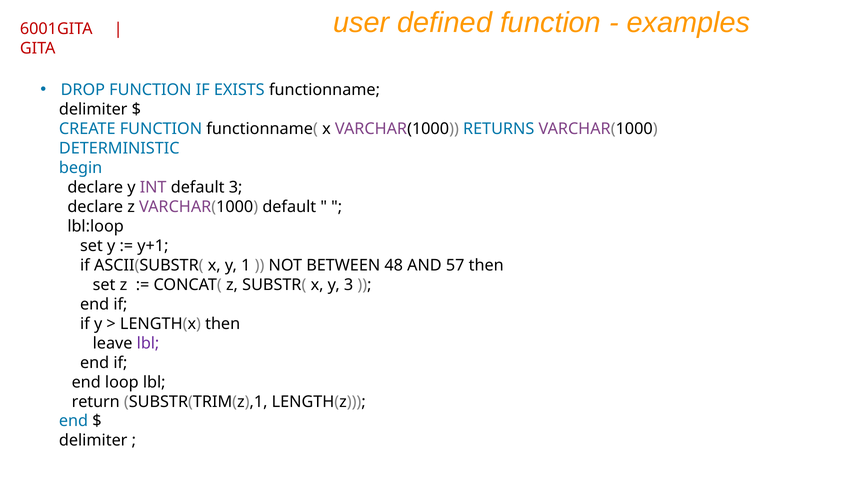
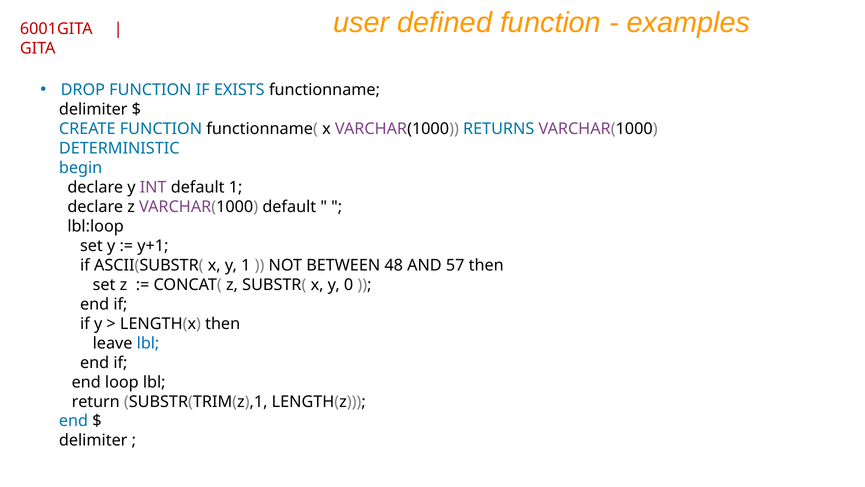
default 3: 3 -> 1
y 3: 3 -> 0
lbl at (148, 343) colour: purple -> blue
